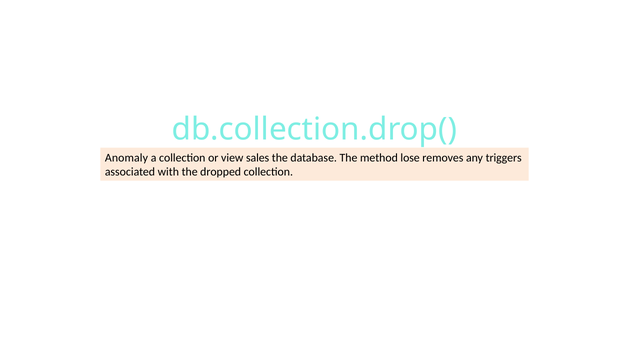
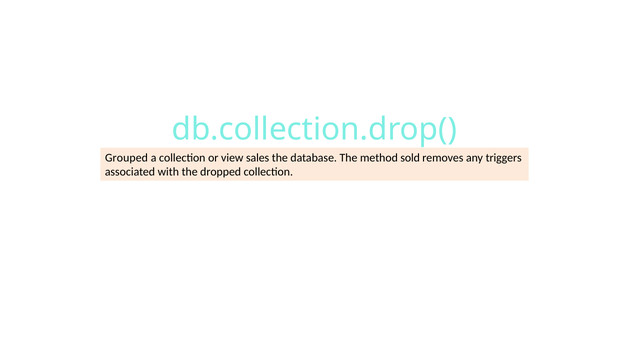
Anomaly: Anomaly -> Grouped
lose: lose -> sold
